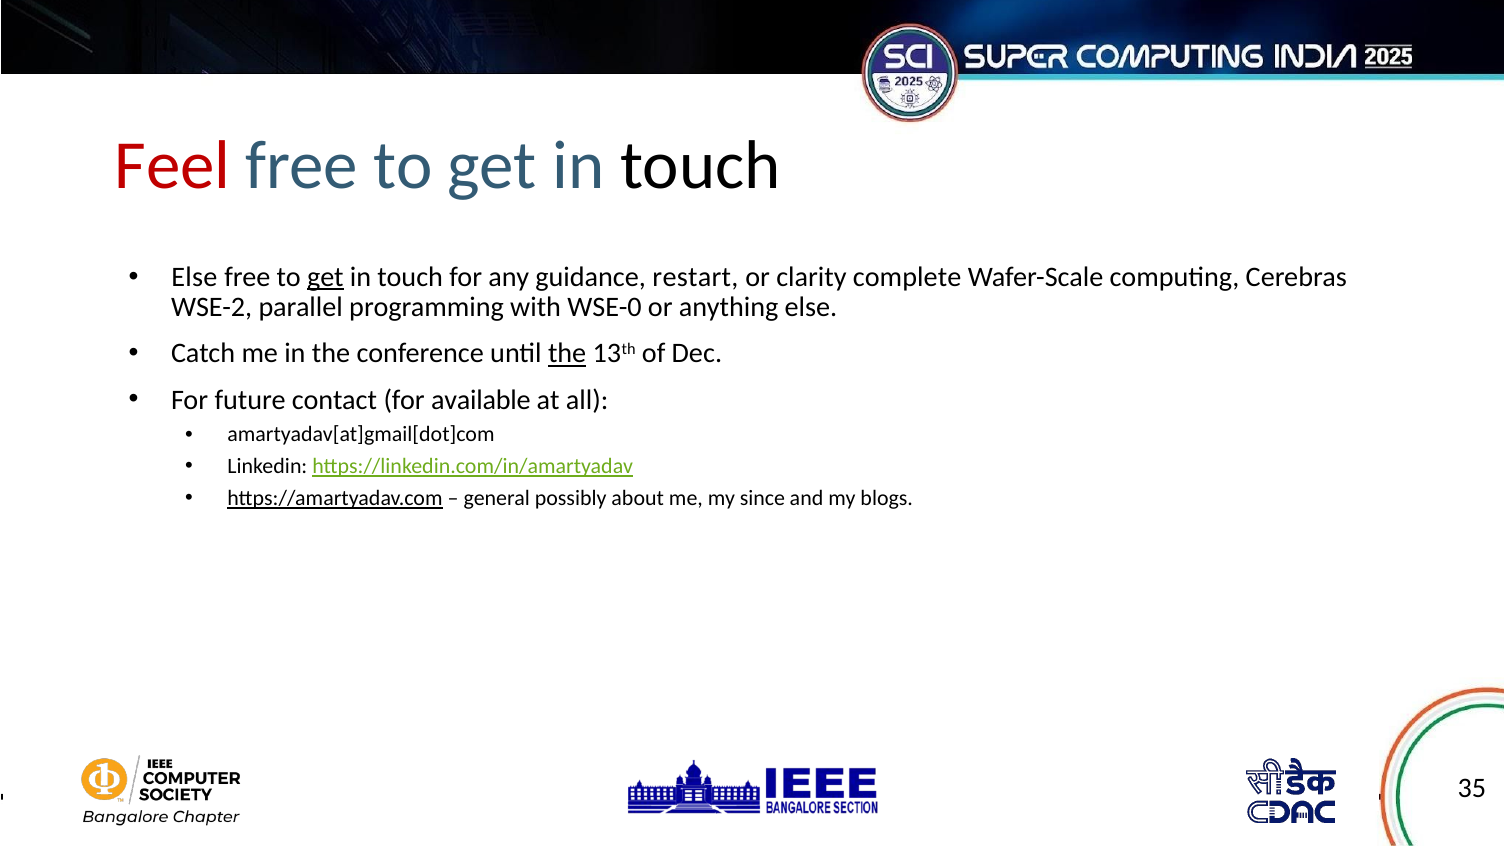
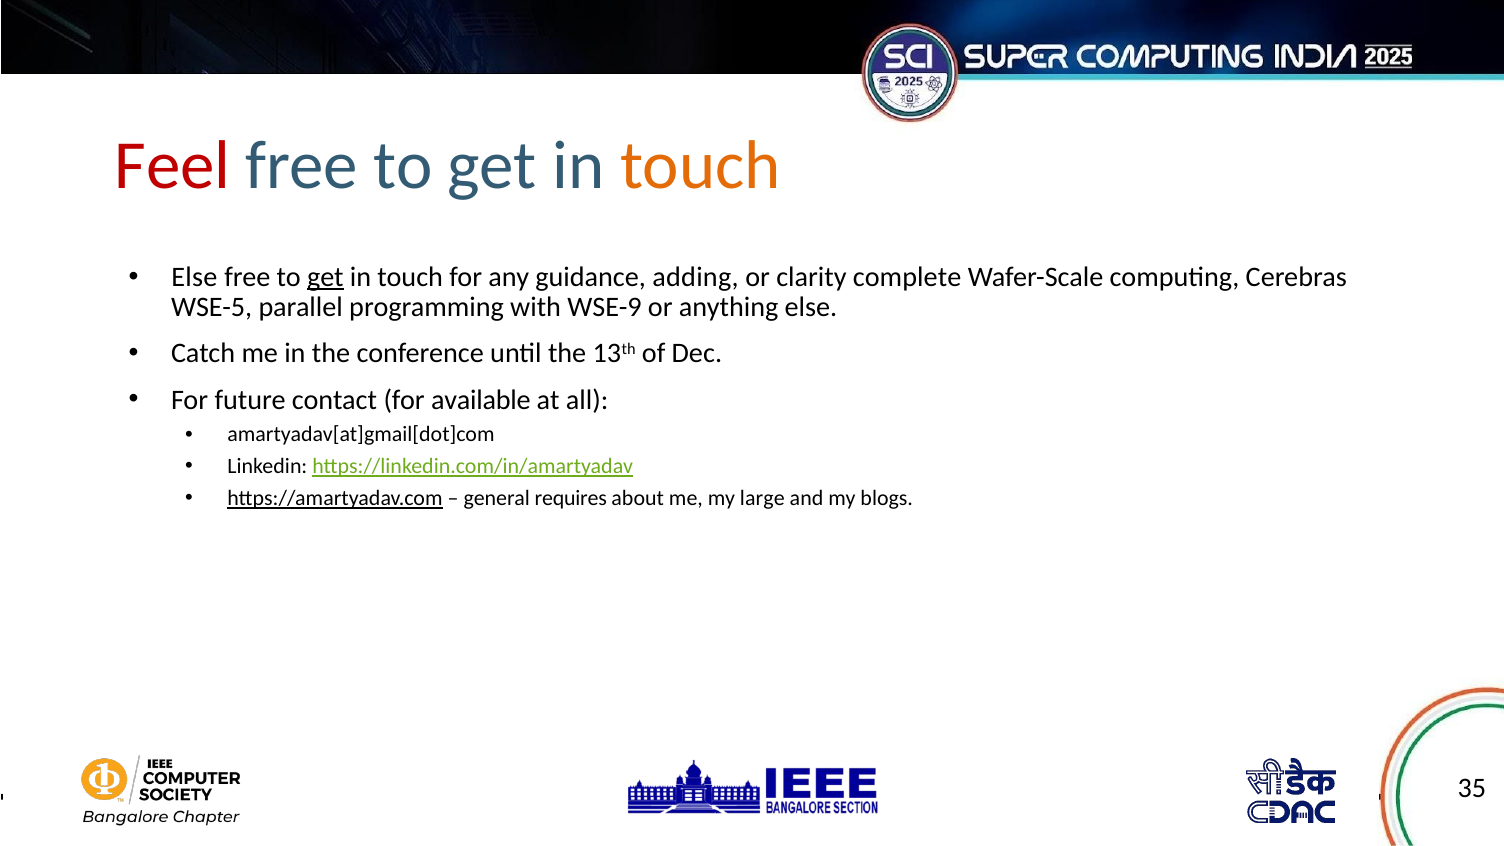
touch at (700, 165) colour: black -> orange
restart: restart -> adding
WSE-2: WSE-2 -> WSE-5
WSE-0: WSE-0 -> WSE-9
the at (567, 354) underline: present -> none
possibly: possibly -> requires
since: since -> large
